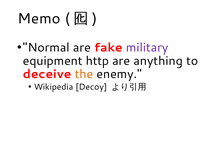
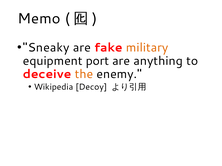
Normal: Normal -> Sneaky
military colour: purple -> orange
http: http -> port
